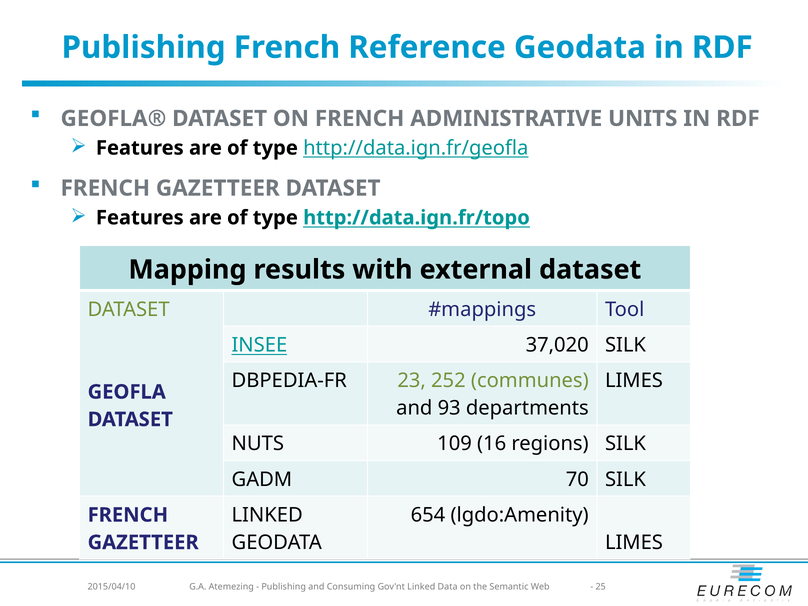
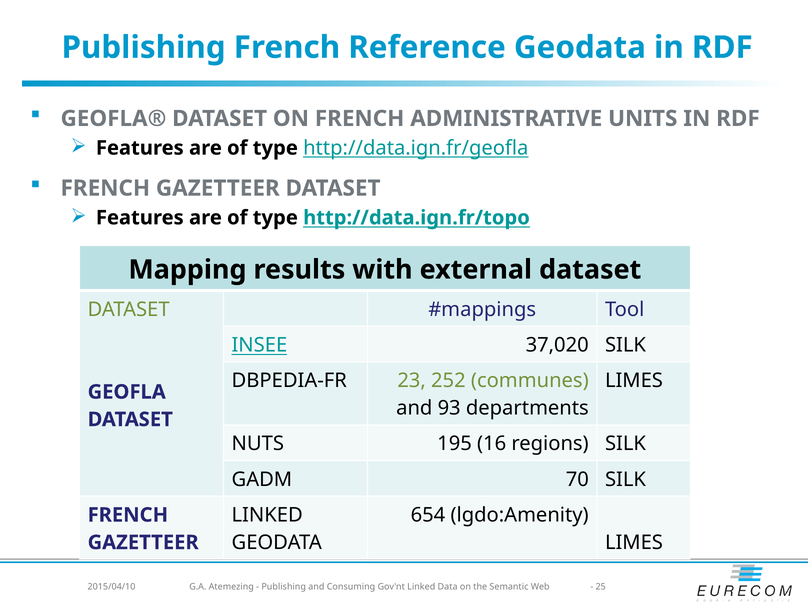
109: 109 -> 195
